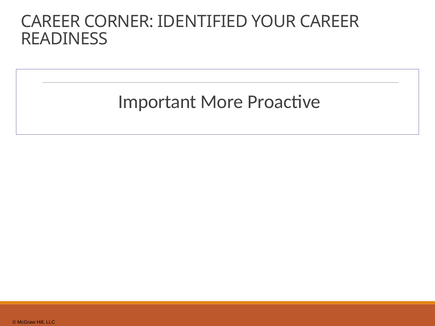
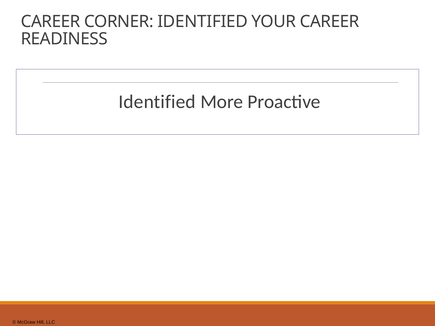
Important at (157, 102): Important -> Identified
